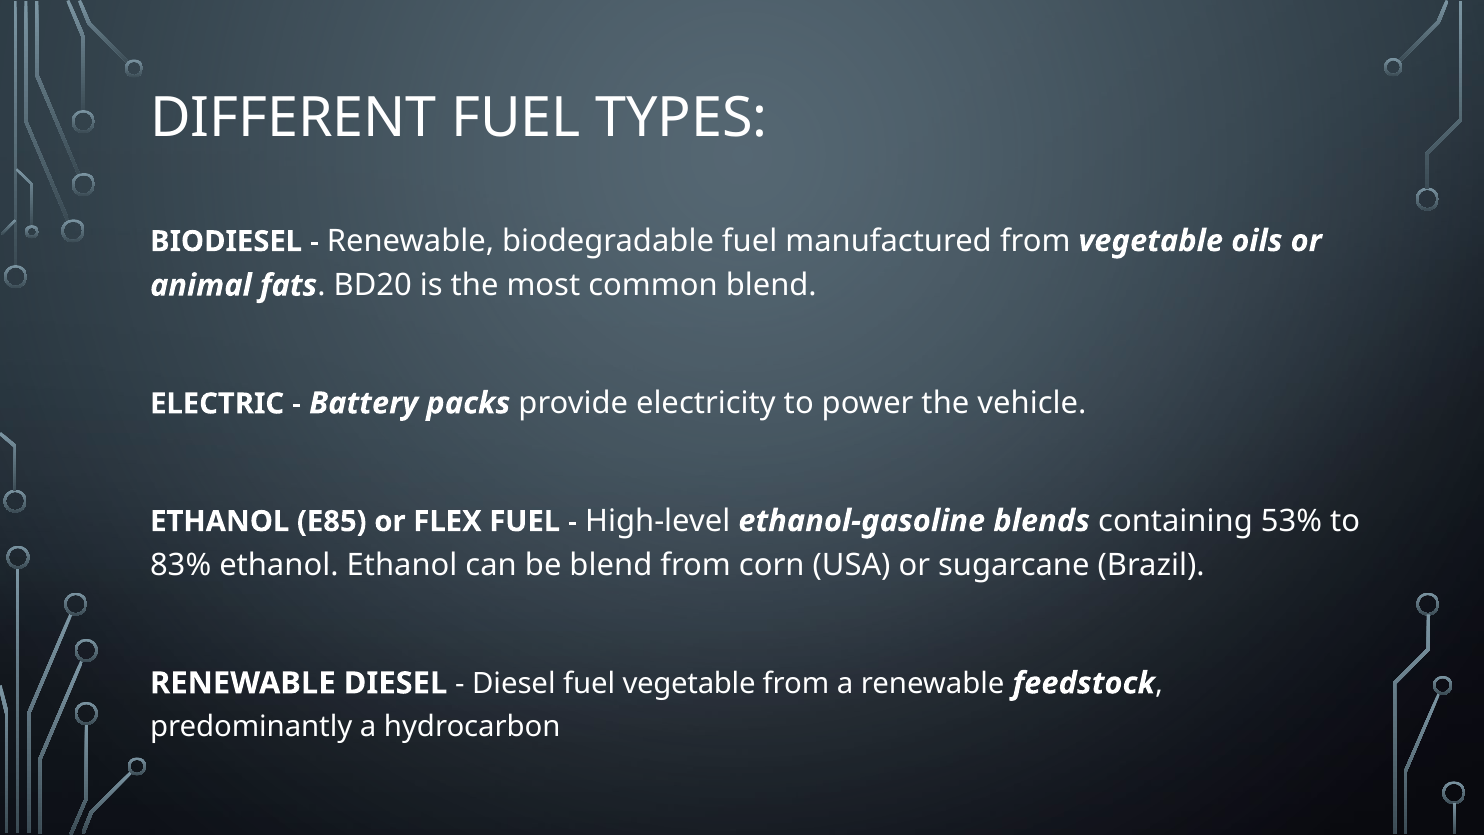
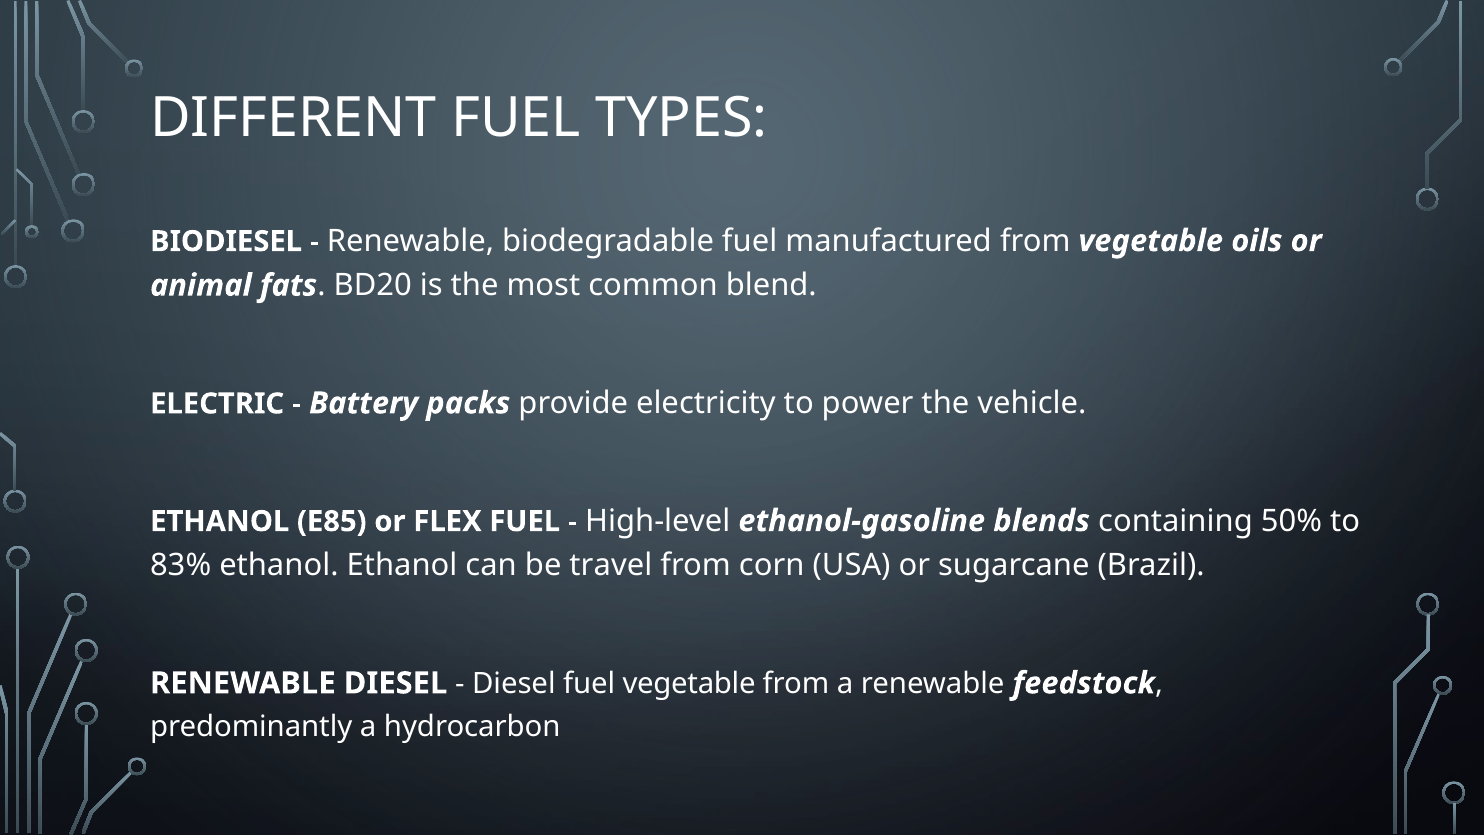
53%: 53% -> 50%
be blend: blend -> travel
